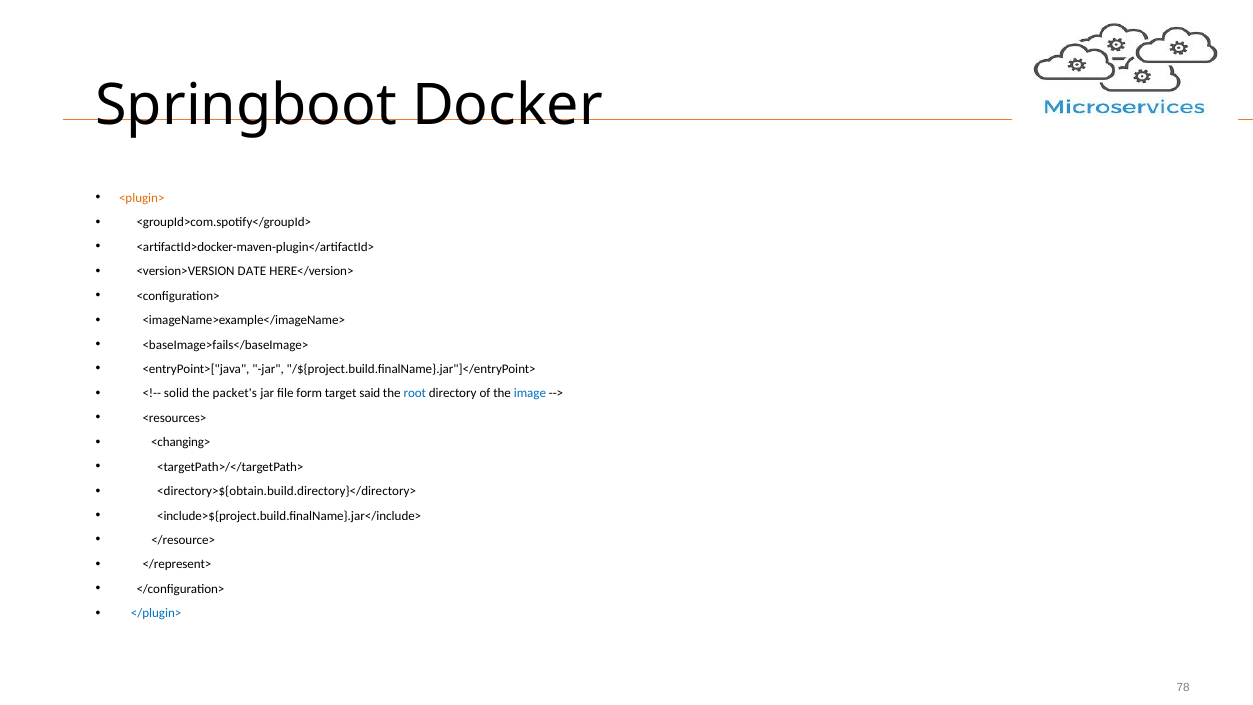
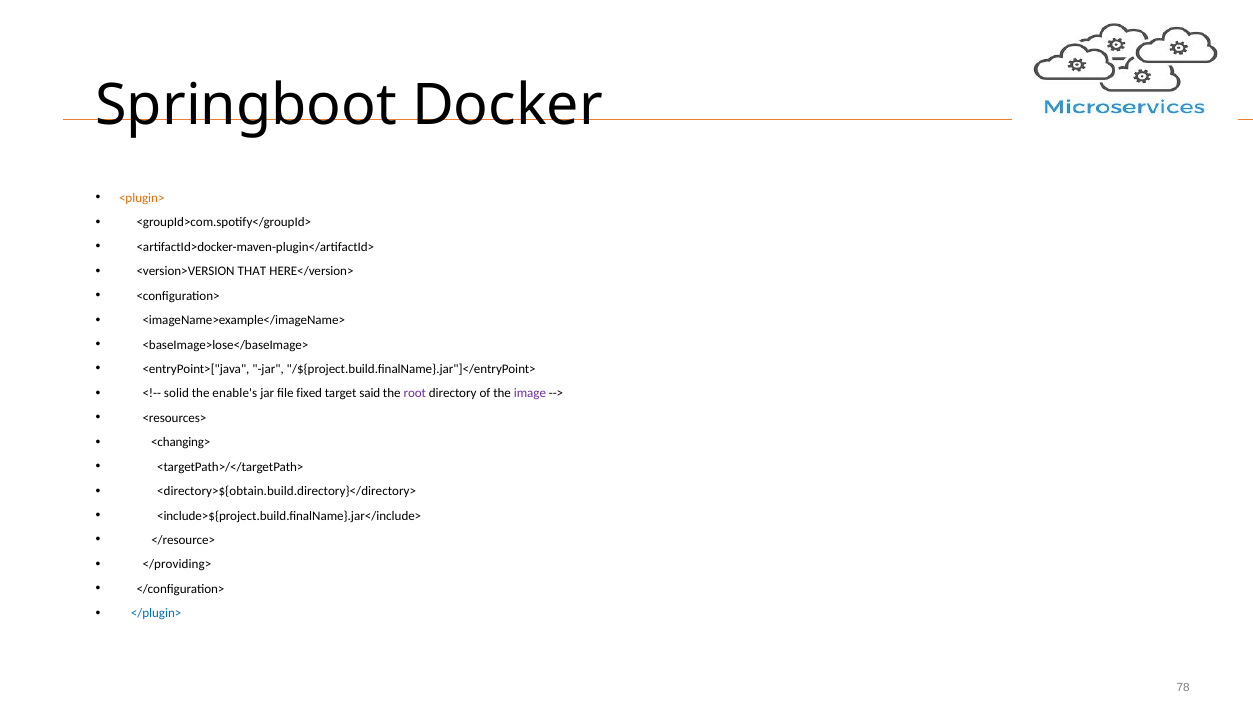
DATE: DATE -> THAT
<baseImage>fails</baseImage>: <baseImage>fails</baseImage> -> <baseImage>lose</baseImage>
packet's: packet's -> enable's
form: form -> fixed
root colour: blue -> purple
image colour: blue -> purple
</represent>: </represent> -> </providing>
